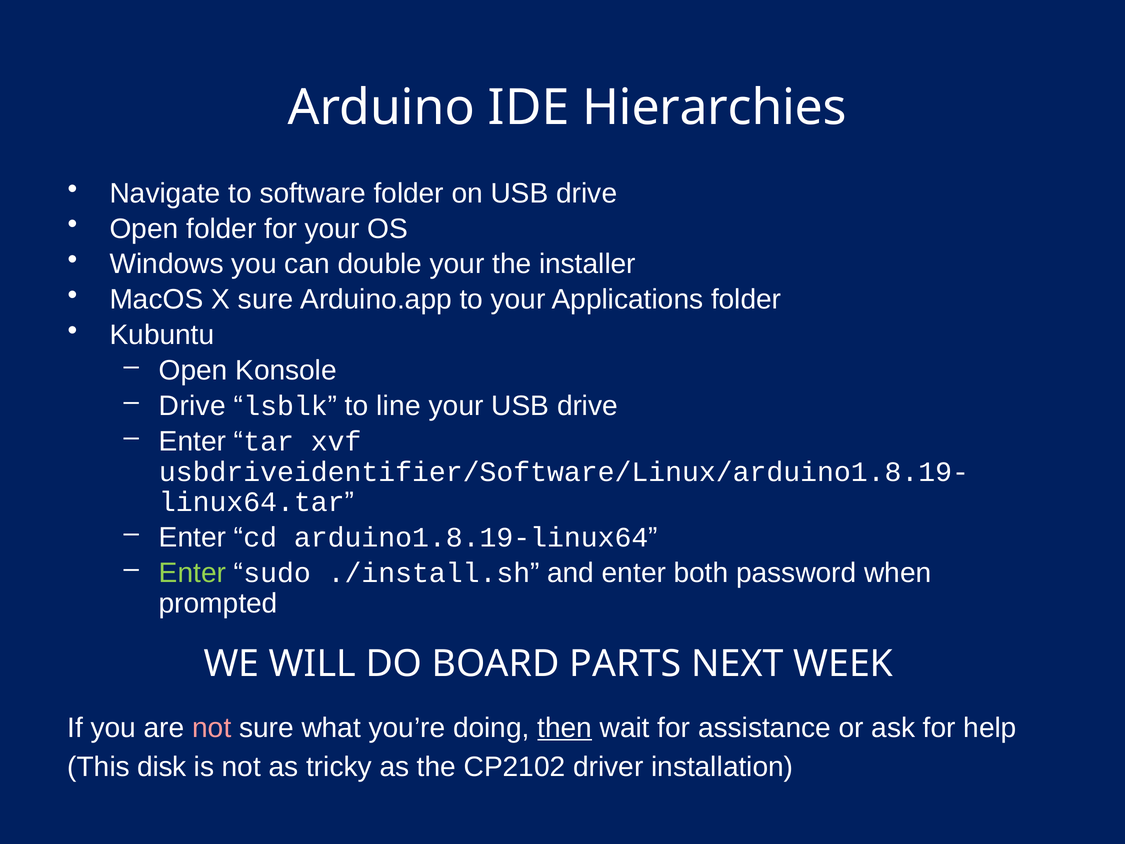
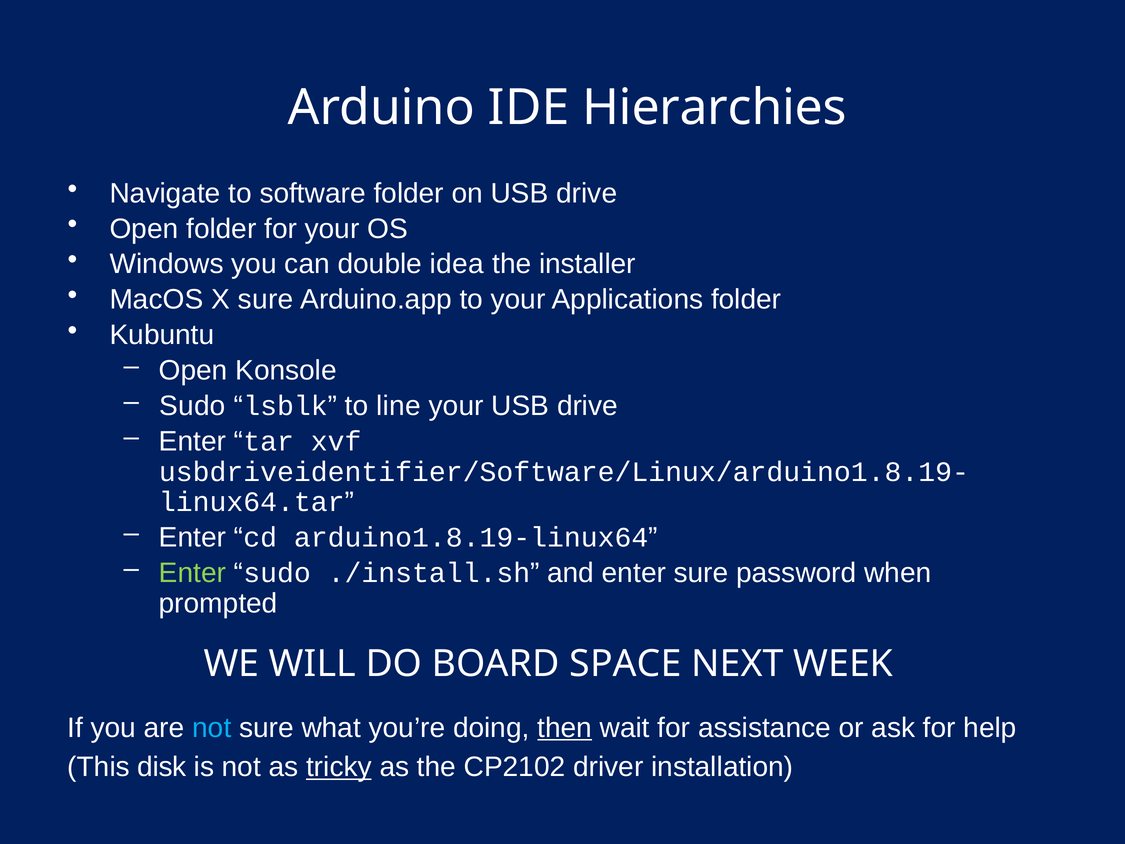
double your: your -> idea
Drive at (192, 406): Drive -> Sudo
enter both: both -> sure
PARTS: PARTS -> SPACE
not at (212, 728) colour: pink -> light blue
tricky underline: none -> present
